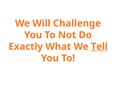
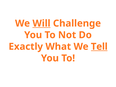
Will underline: none -> present
